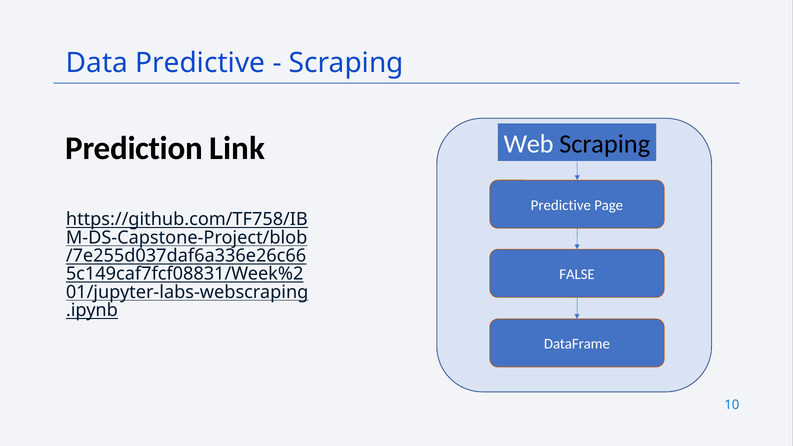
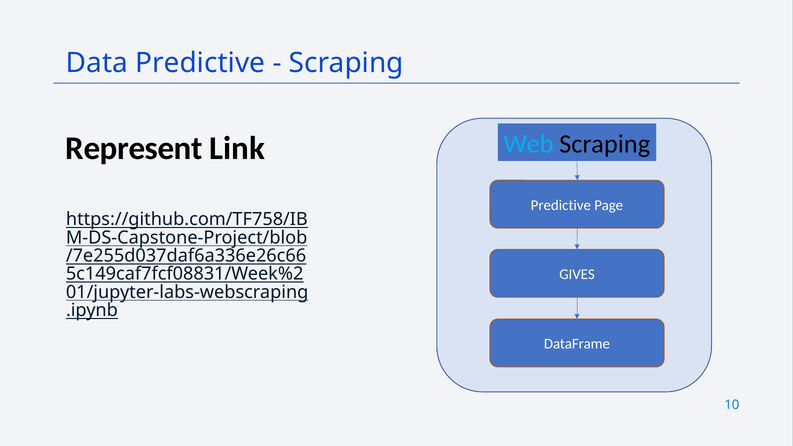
Web colour: white -> light blue
Prediction: Prediction -> Represent
FALSE: FALSE -> GIVES
